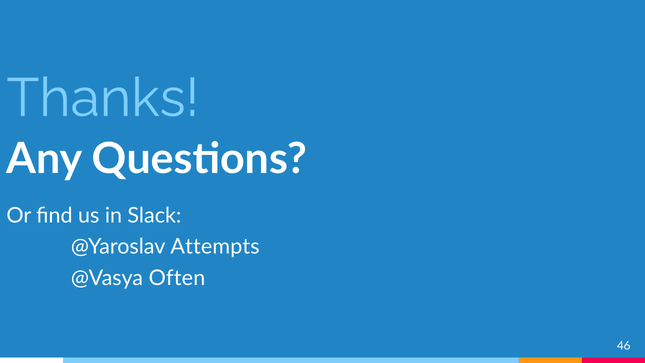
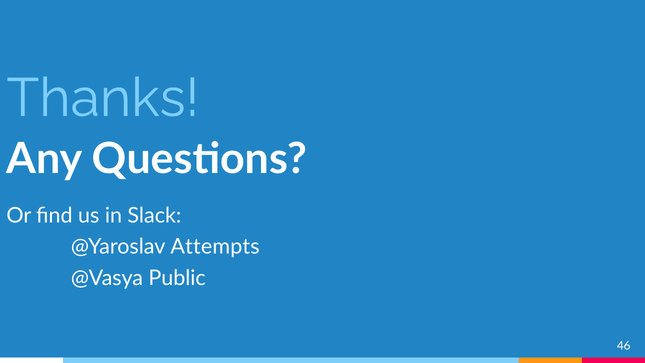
Often: Often -> Public
